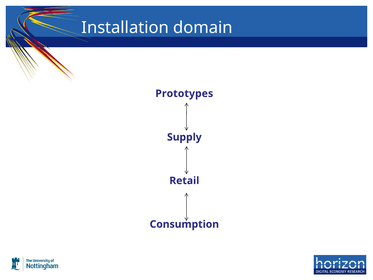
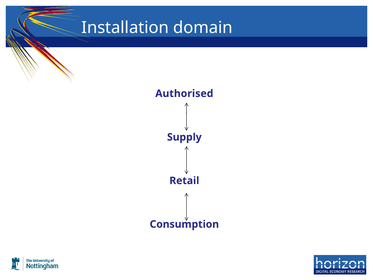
Prototypes: Prototypes -> Authorised
